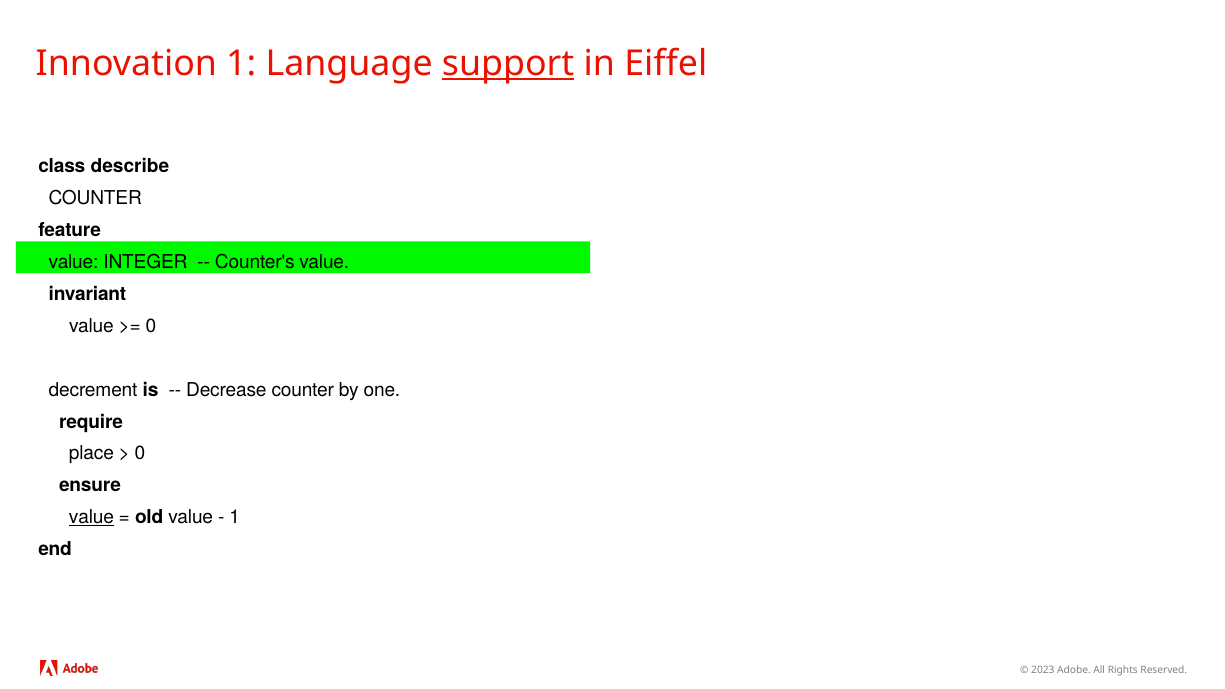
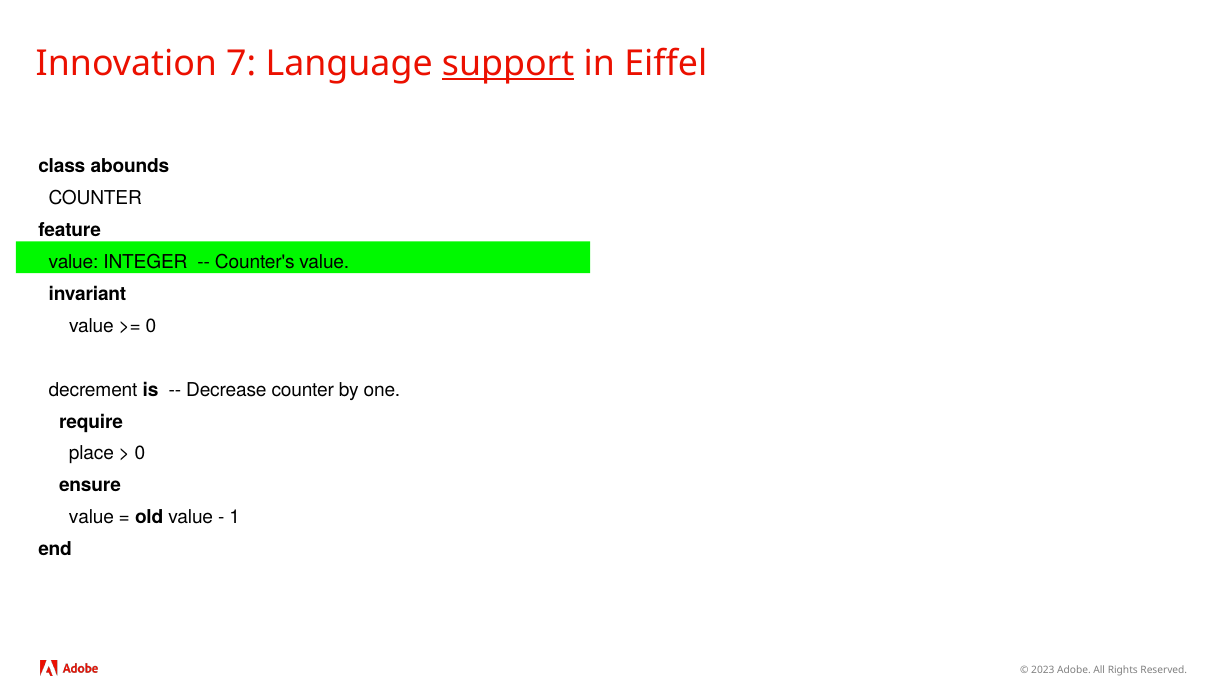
Innovation 1: 1 -> 7
describe: describe -> abounds
value at (91, 518) underline: present -> none
